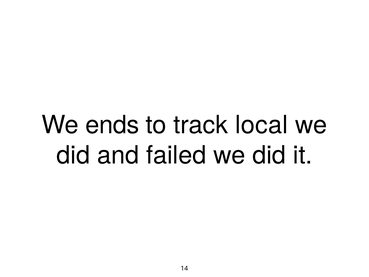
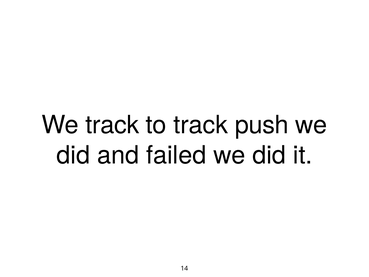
We ends: ends -> track
local: local -> push
